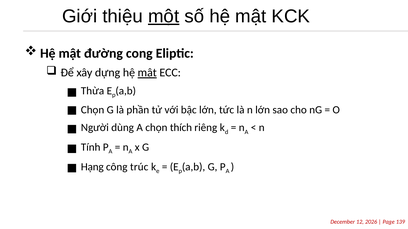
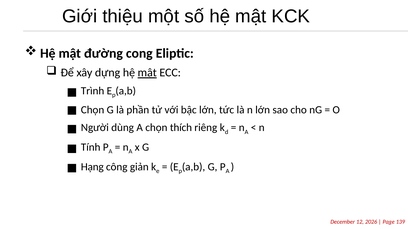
một underline: present -> none
Thừa: Thừa -> Trình
trúc: trúc -> giản
